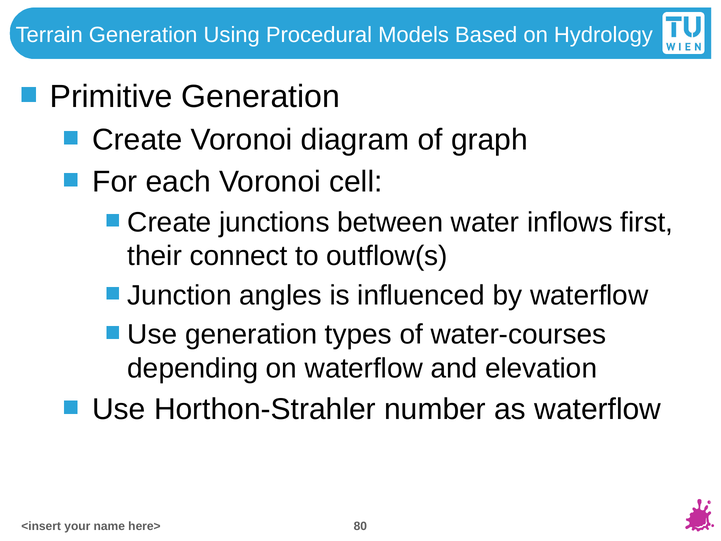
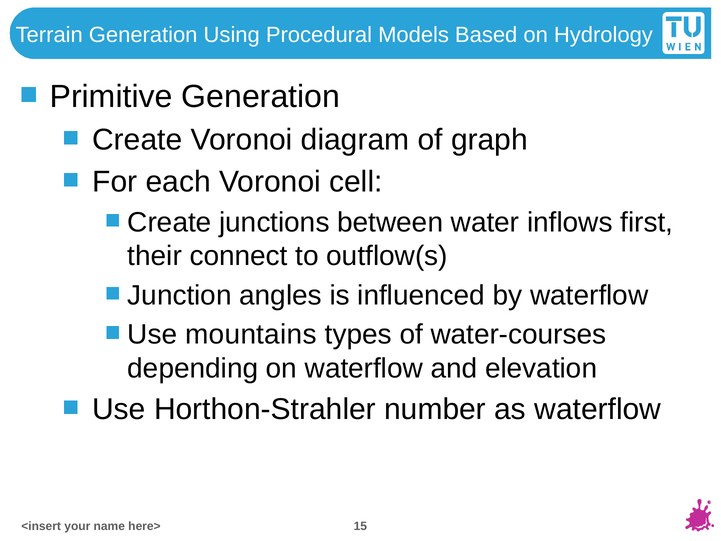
Use generation: generation -> mountains
80: 80 -> 15
